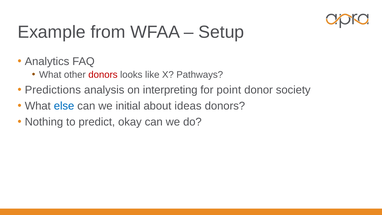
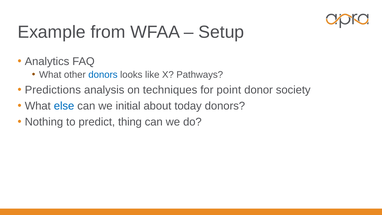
donors at (103, 75) colour: red -> blue
interpreting: interpreting -> techniques
ideas: ideas -> today
okay: okay -> thing
